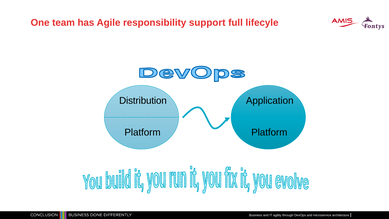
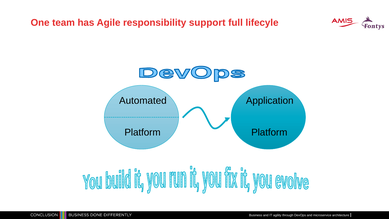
Distribution: Distribution -> Automated
